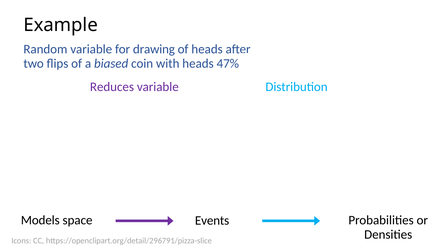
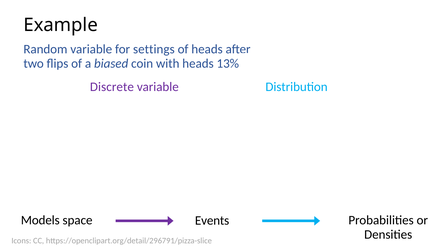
drawing: drawing -> settings
47%: 47% -> 13%
Reduces: Reduces -> Discrete
